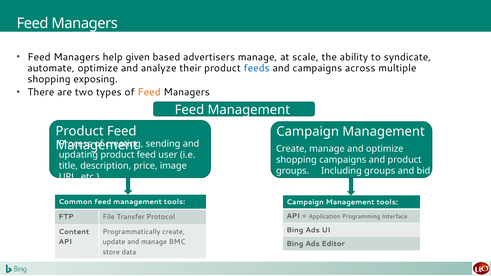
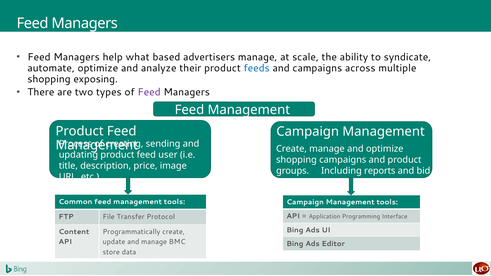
given: given -> what
Feed at (149, 92) colour: orange -> purple
Including groups: groups -> reports
